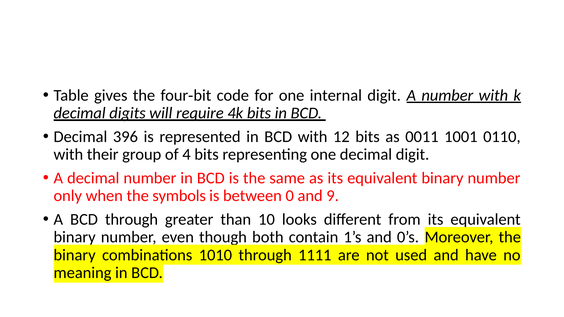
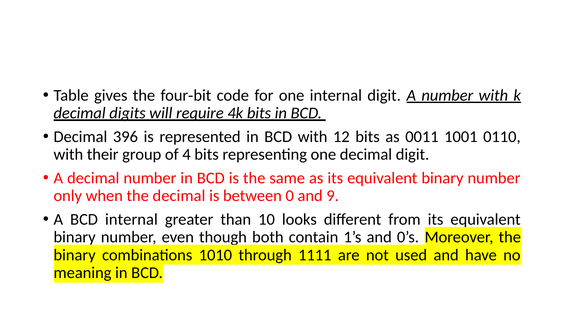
the symbols: symbols -> decimal
BCD through: through -> internal
